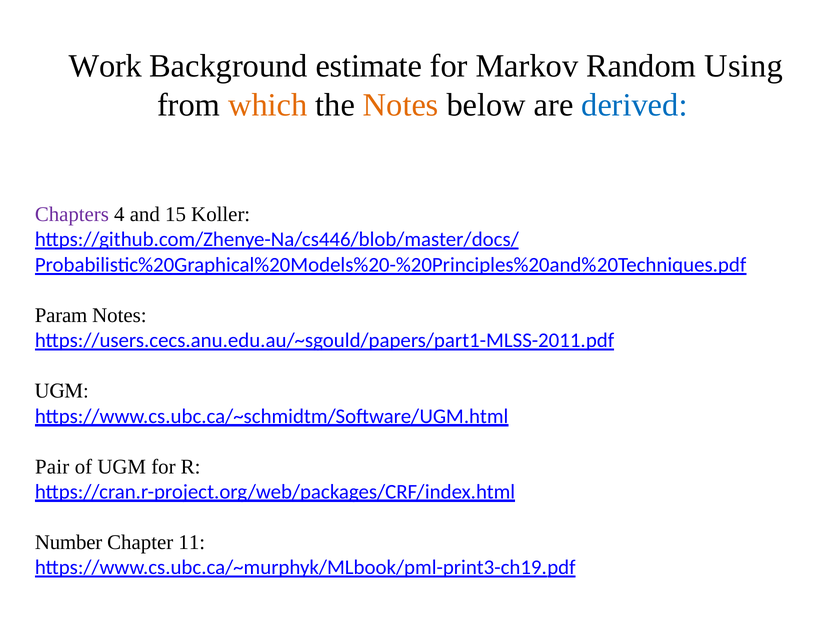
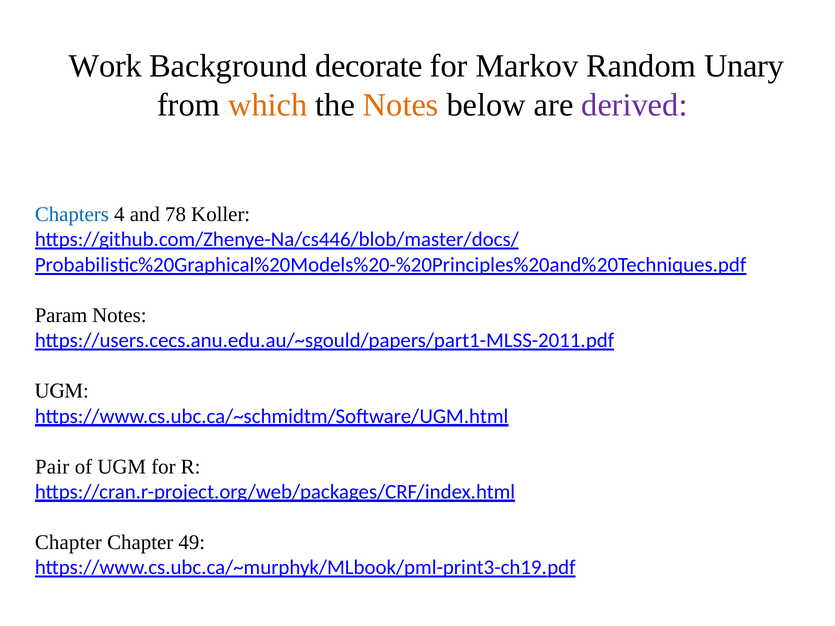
estimate: estimate -> decorate
Using: Using -> Unary
derived colour: blue -> purple
Chapters colour: purple -> blue
15: 15 -> 78
Number at (69, 542): Number -> Chapter
11: 11 -> 49
